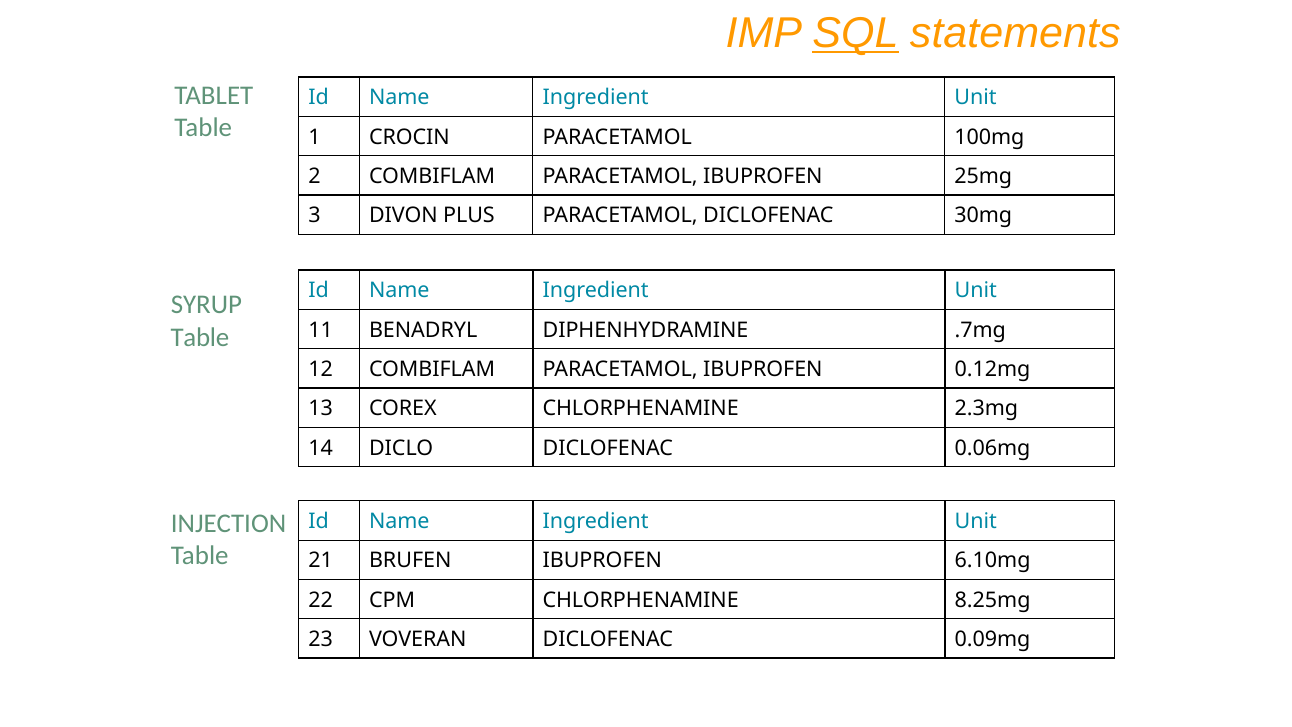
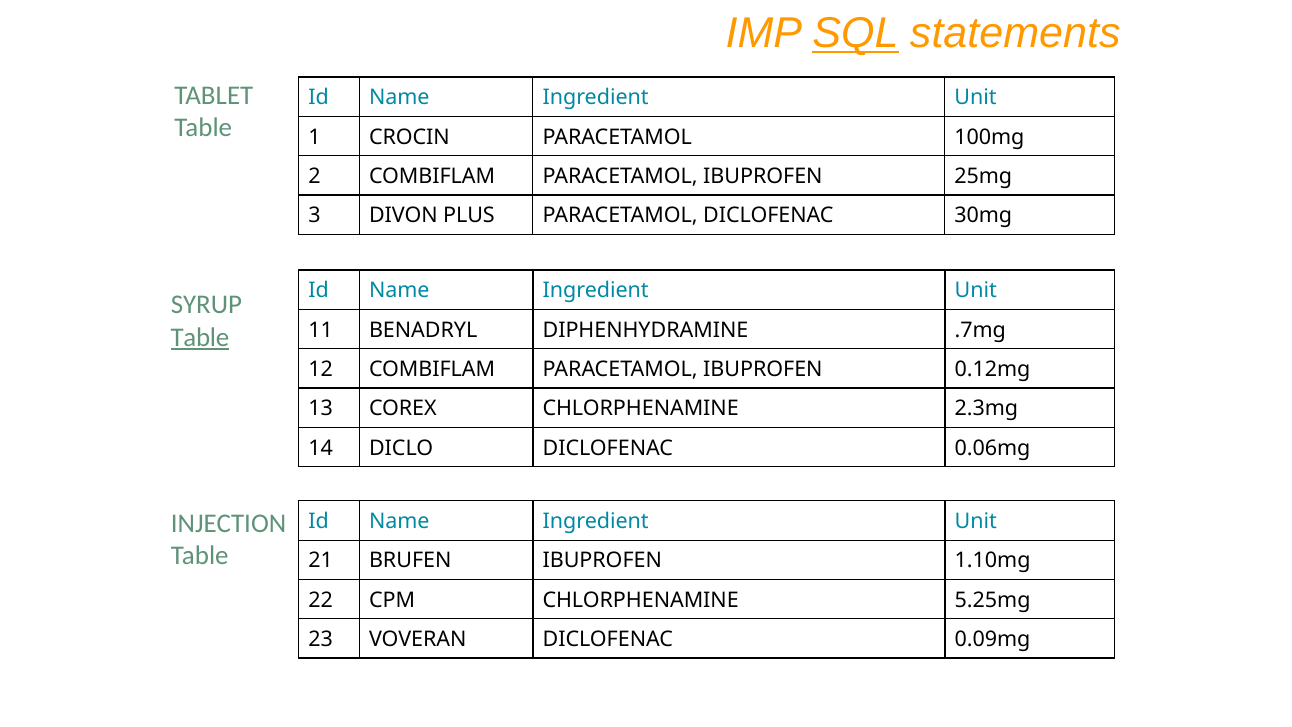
Table at (200, 337) underline: none -> present
6.10mg: 6.10mg -> 1.10mg
8.25mg: 8.25mg -> 5.25mg
